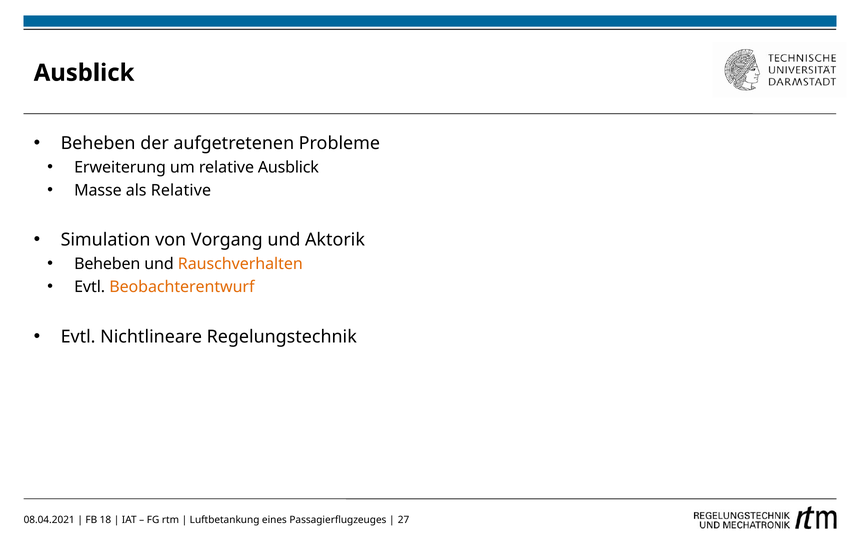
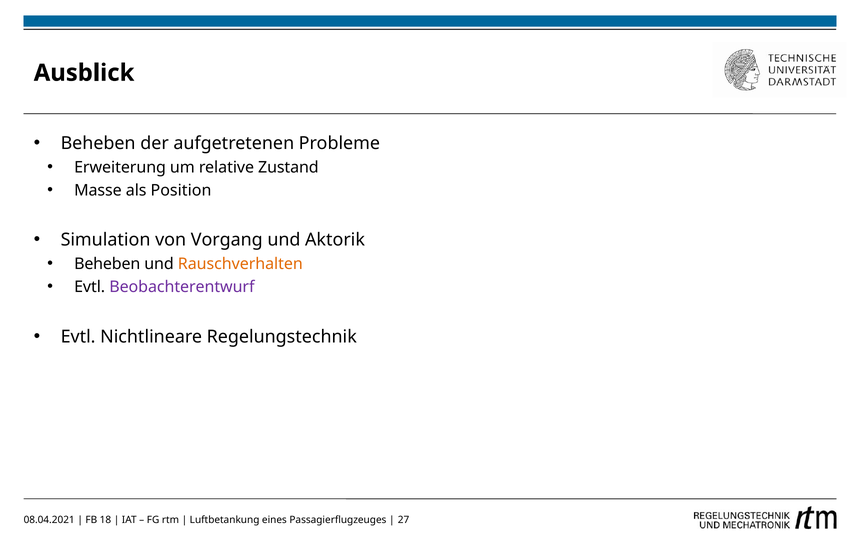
relative Ausblick: Ausblick -> Zustand
als Relative: Relative -> Position
Beobachterentwurf colour: orange -> purple
